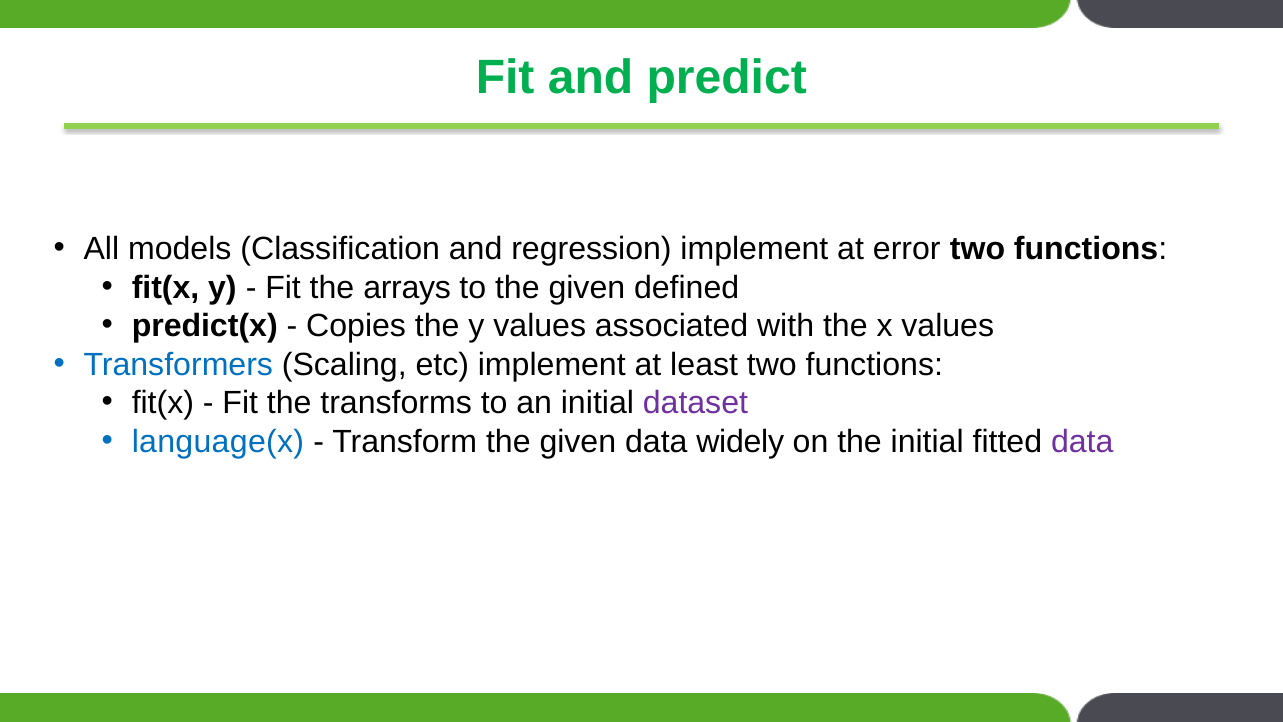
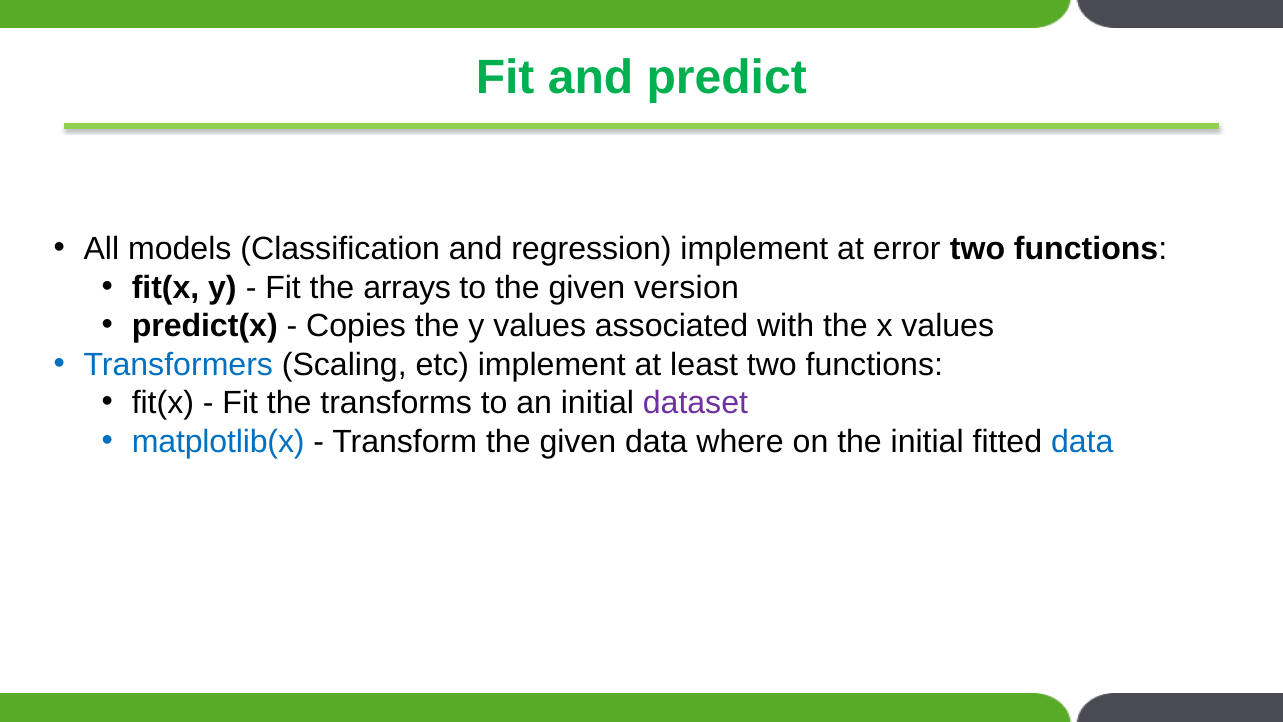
defined: defined -> version
language(x: language(x -> matplotlib(x
widely: widely -> where
data at (1082, 441) colour: purple -> blue
